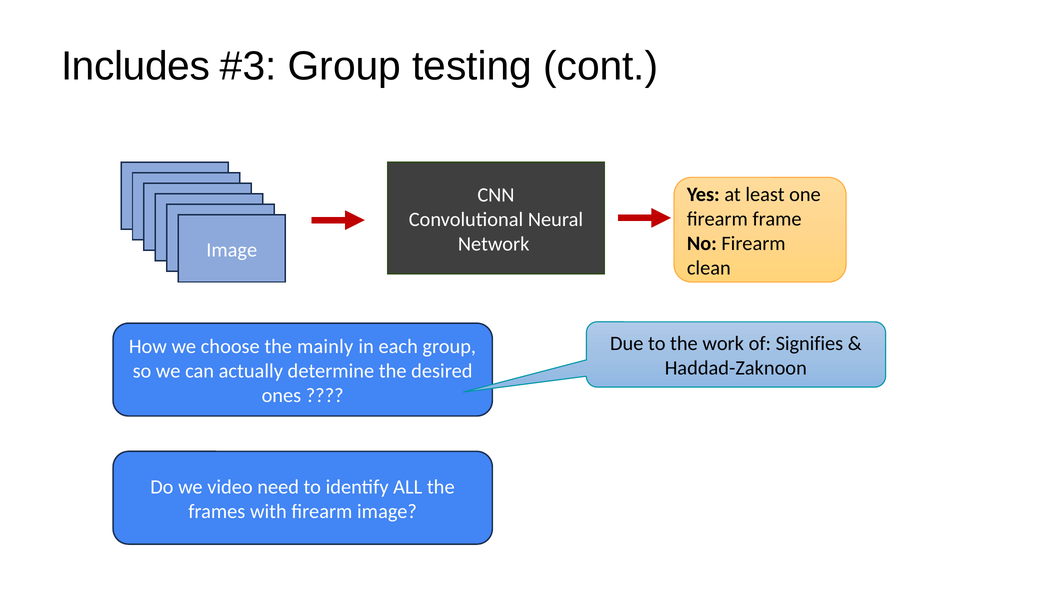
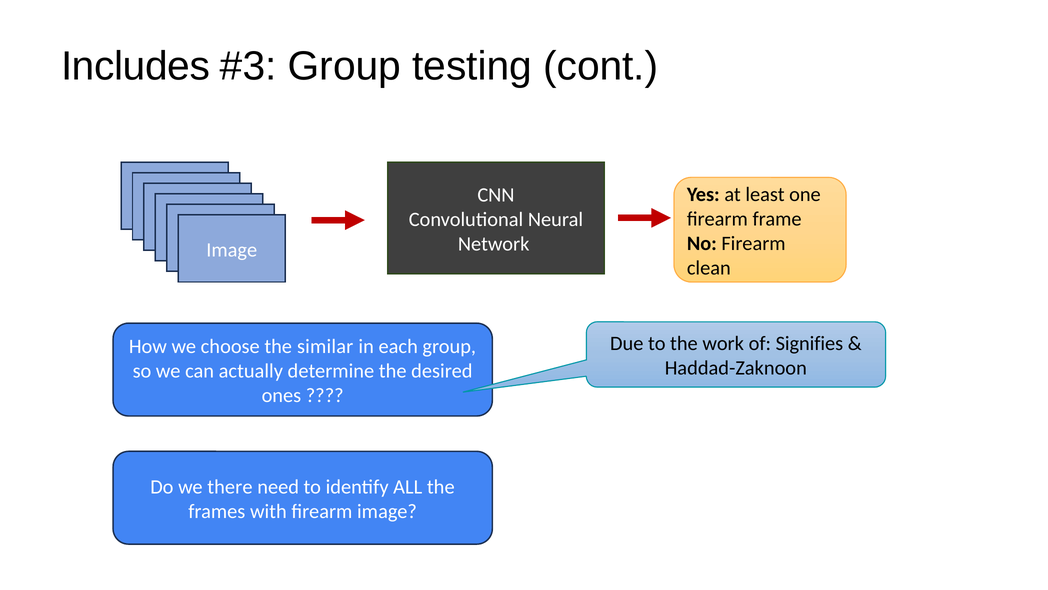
mainly: mainly -> similar
video: video -> there
